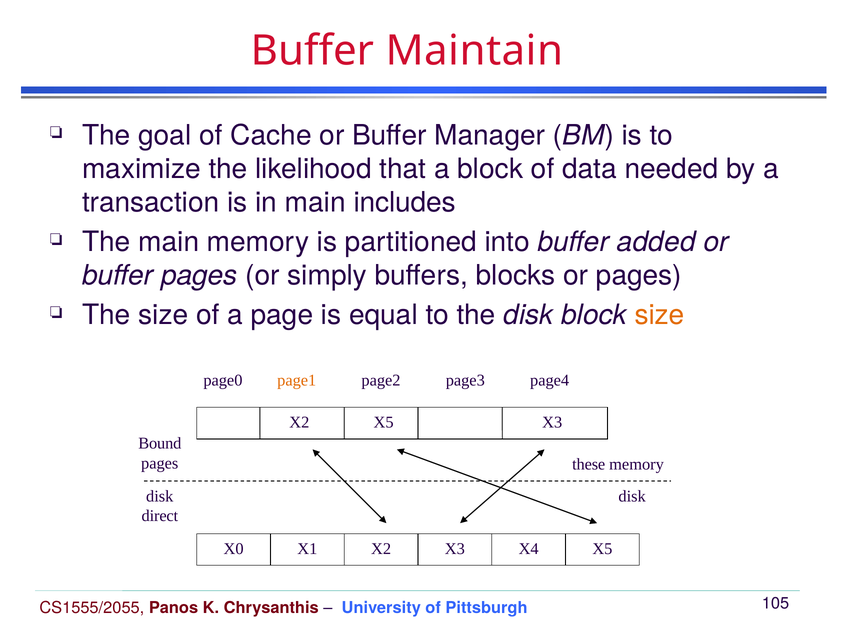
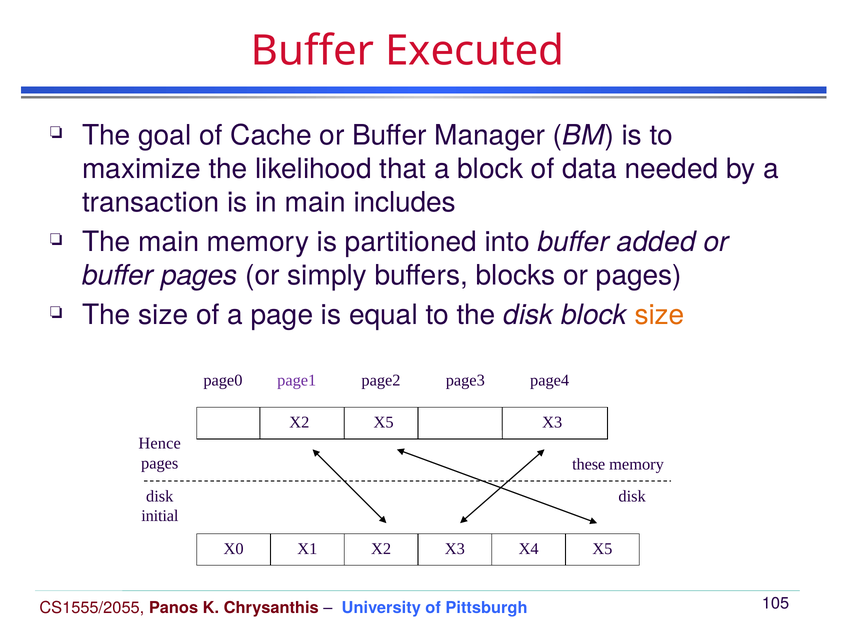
Maintain: Maintain -> Executed
page1 colour: orange -> purple
Bound: Bound -> Hence
direct: direct -> initial
